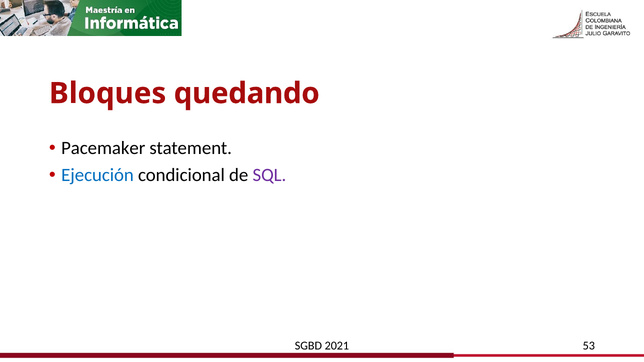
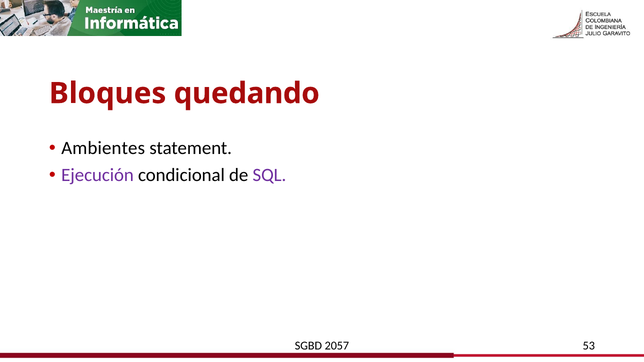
Pacemaker: Pacemaker -> Ambientes
Ejecución colour: blue -> purple
2021: 2021 -> 2057
